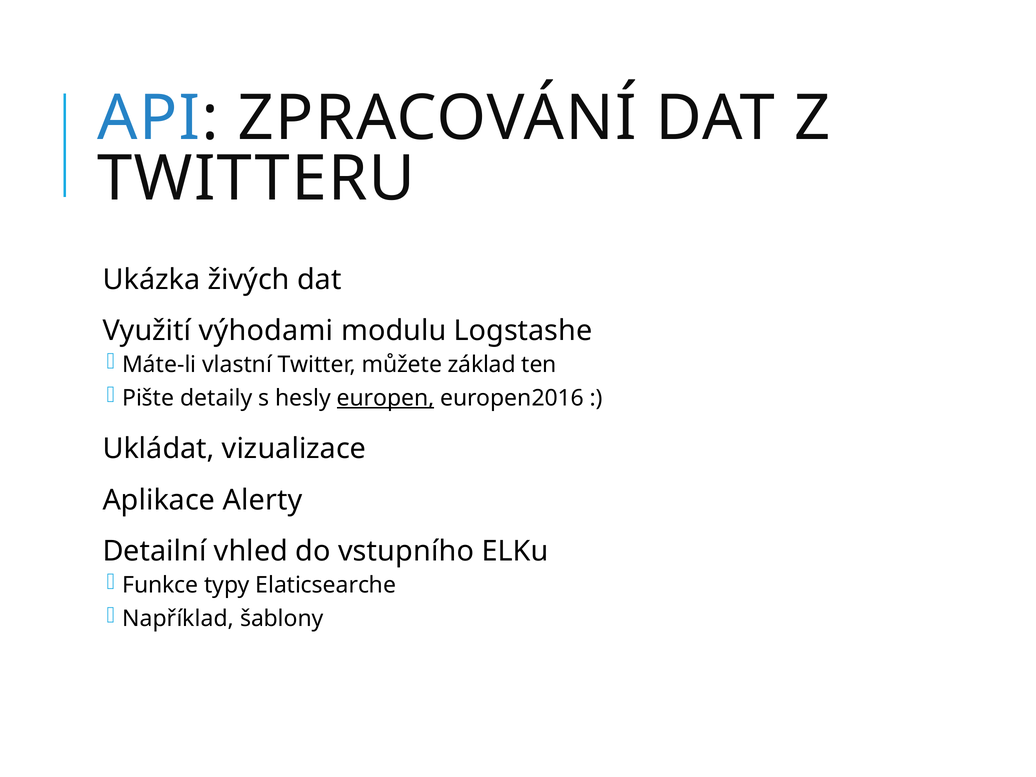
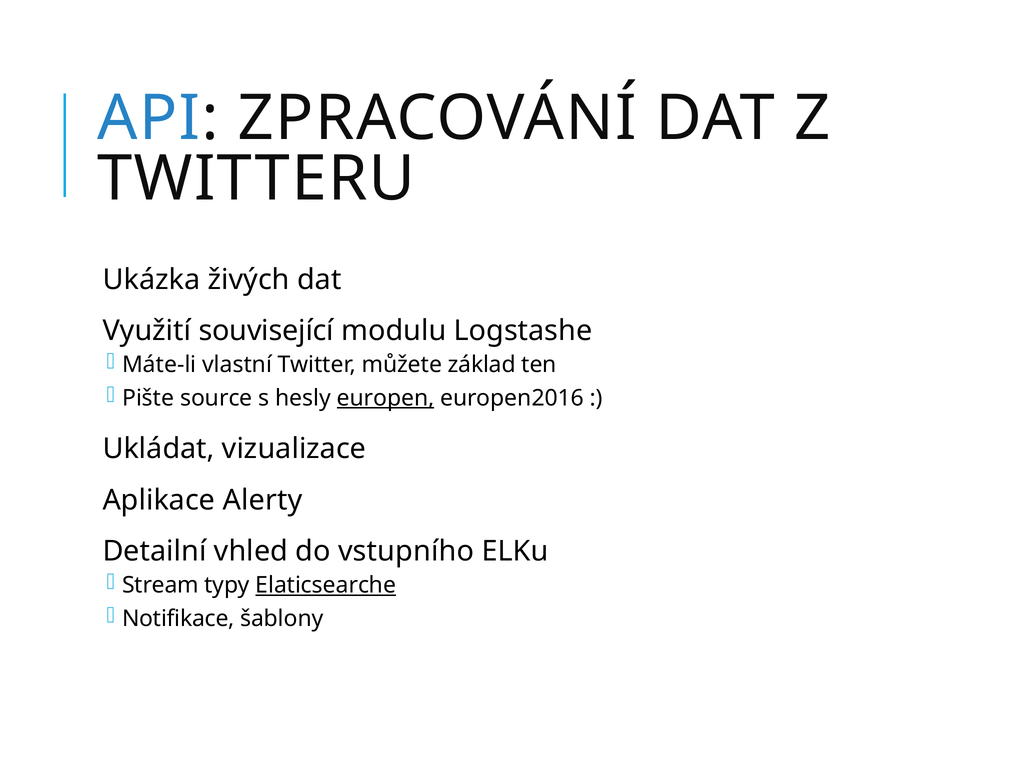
výhodami: výhodami -> související
detaily: detaily -> source
Funkce: Funkce -> Stream
Elaticsearche underline: none -> present
Například: Například -> Notifikace
